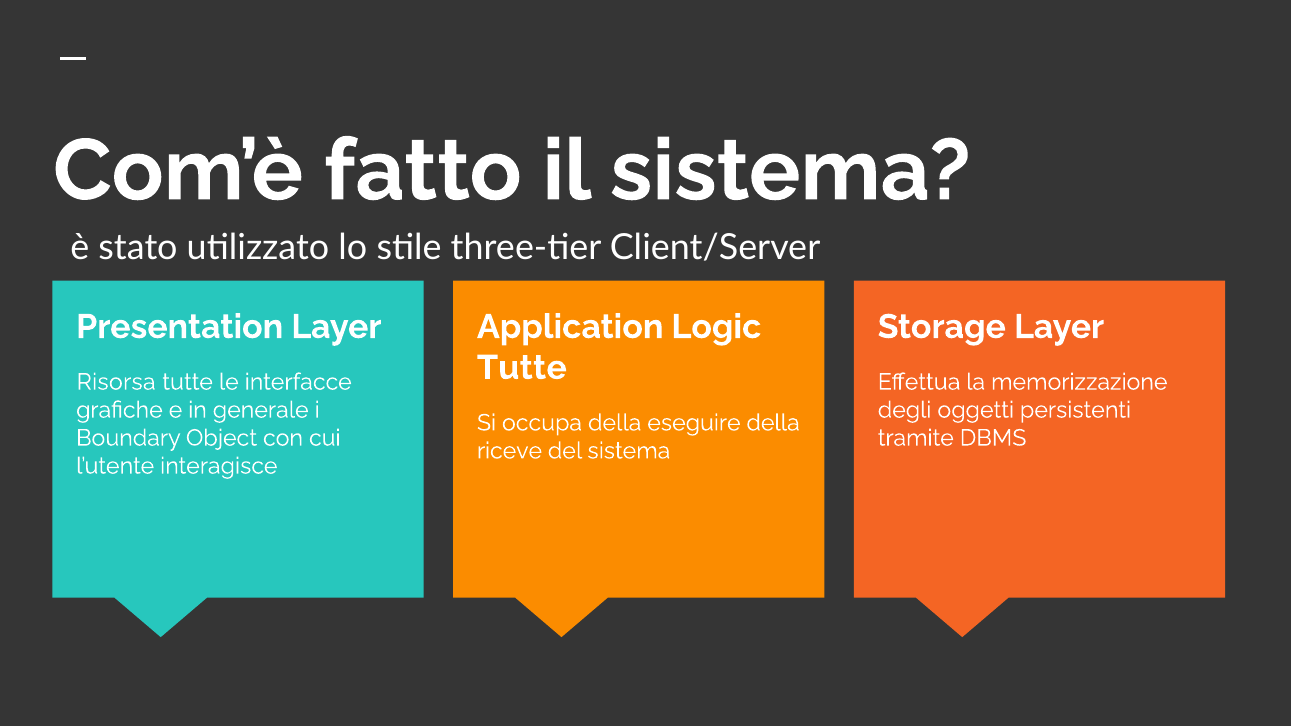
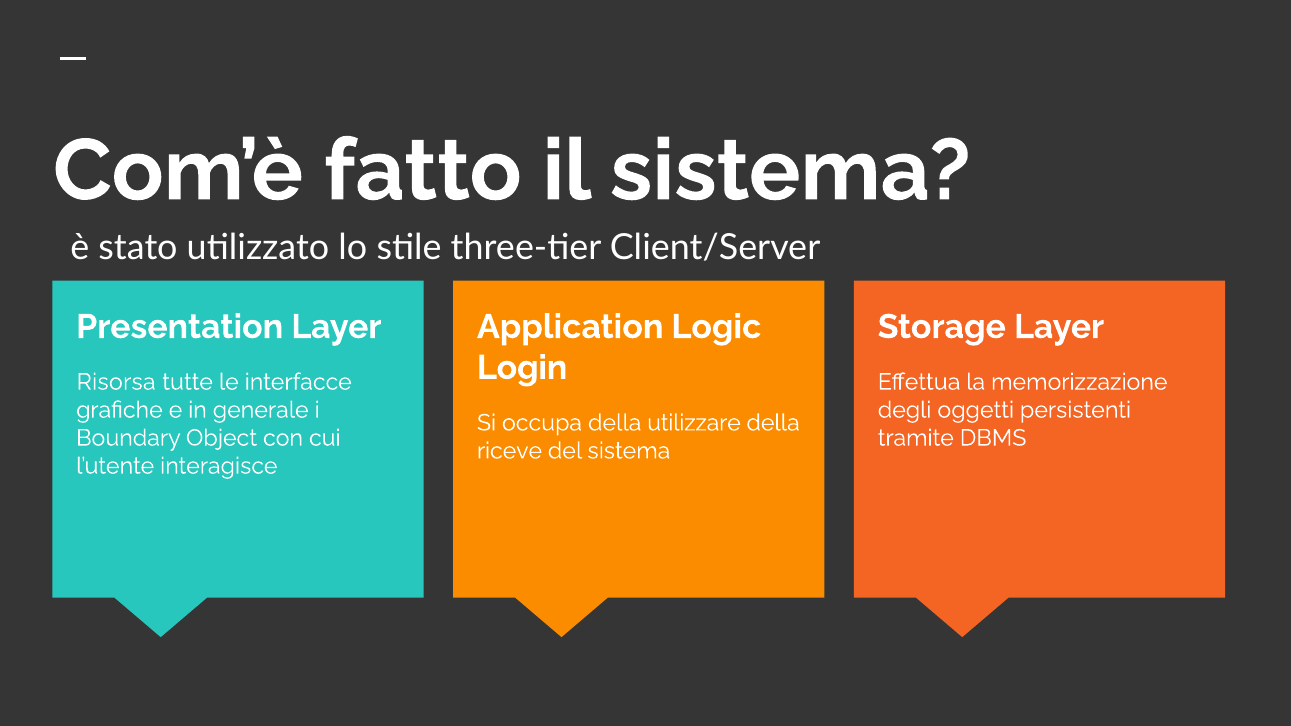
Tutte at (522, 368): Tutte -> Login
eseguire: eseguire -> utilizzare
